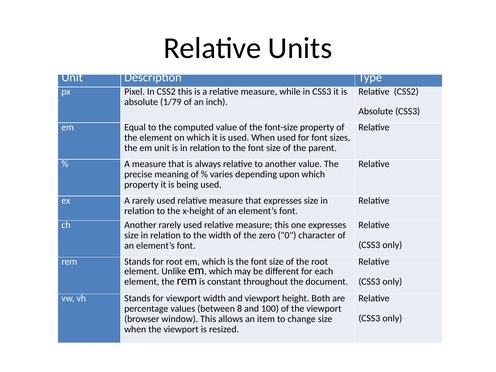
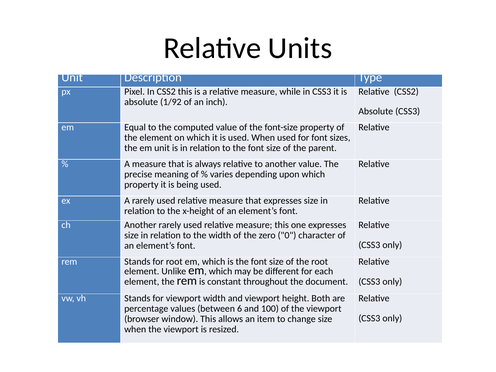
1/79: 1/79 -> 1/92
8: 8 -> 6
